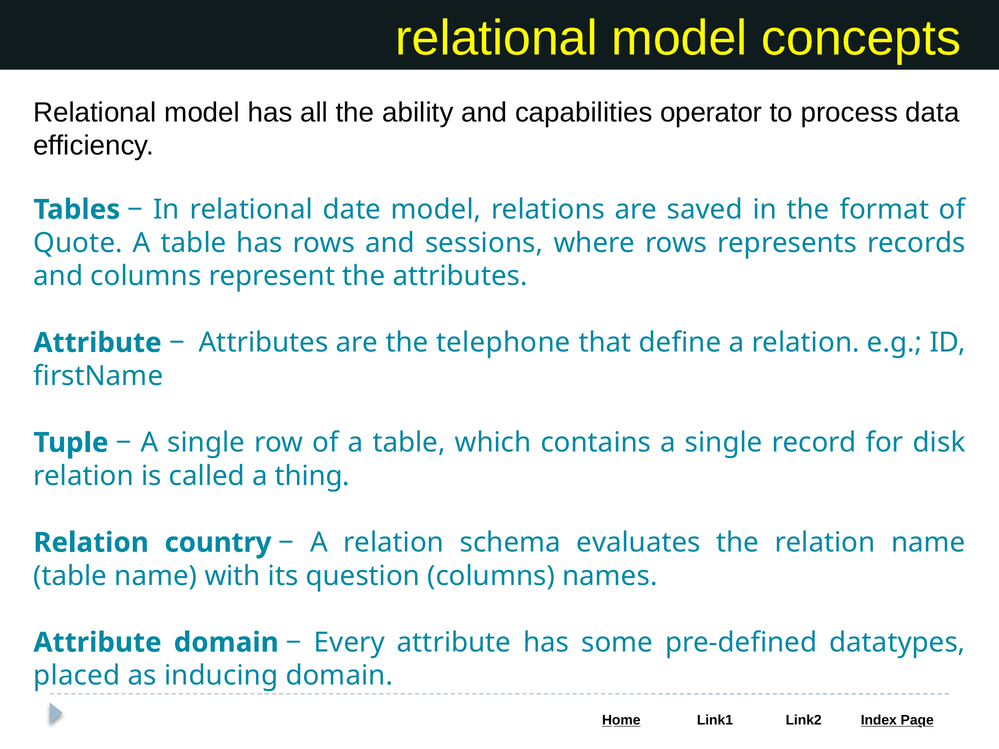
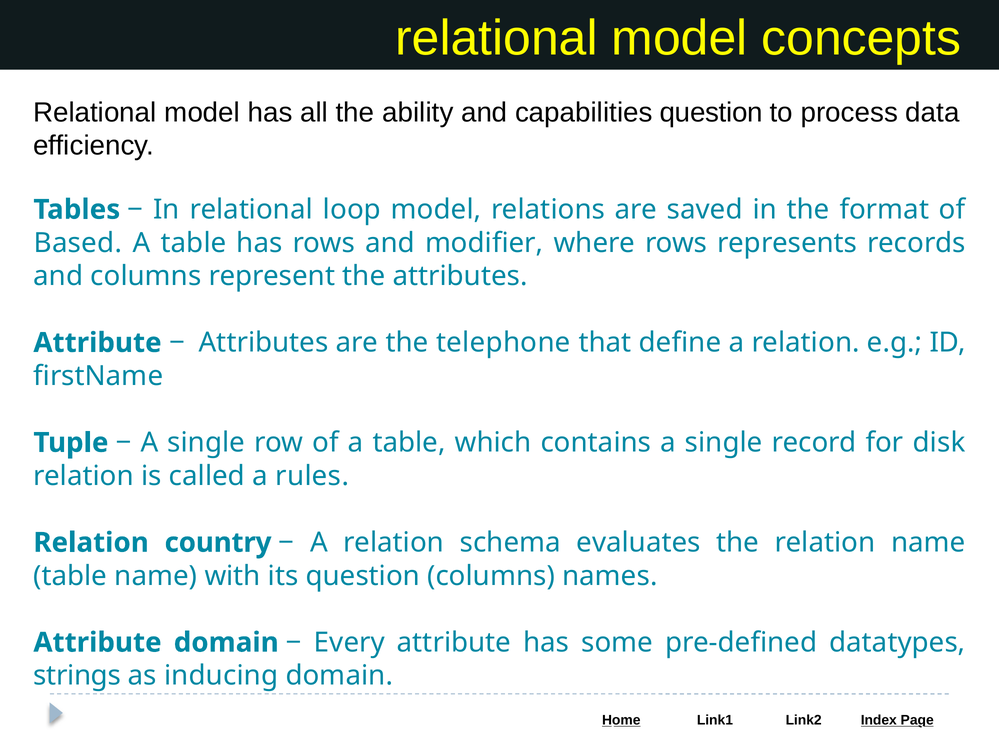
capabilities operator: operator -> question
date: date -> loop
Quote: Quote -> Based
sessions: sessions -> modifier
thing: thing -> rules
placed: placed -> strings
